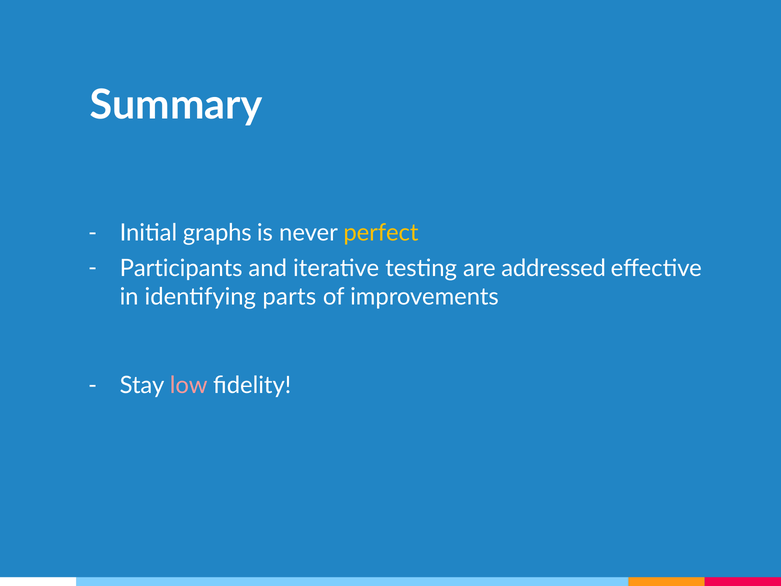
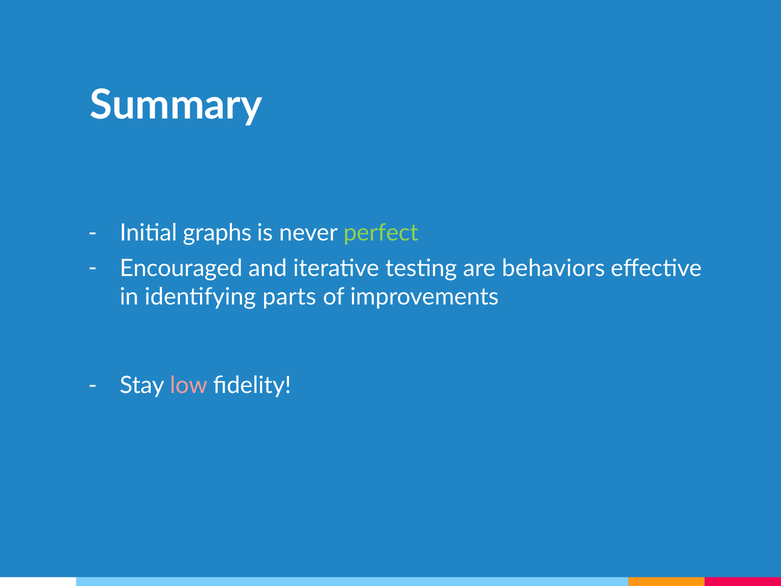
perfect colour: yellow -> light green
Participants: Participants -> Encouraged
addressed: addressed -> behaviors
